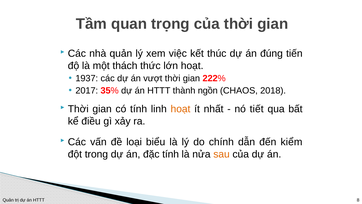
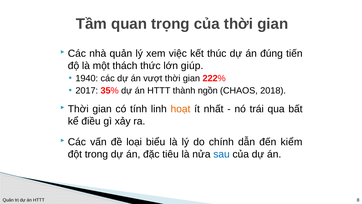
lớn hoạt: hoạt -> giúp
1937: 1937 -> 1940
tiết: tiết -> trái
đặc tính: tính -> tiêu
sau colour: orange -> blue
